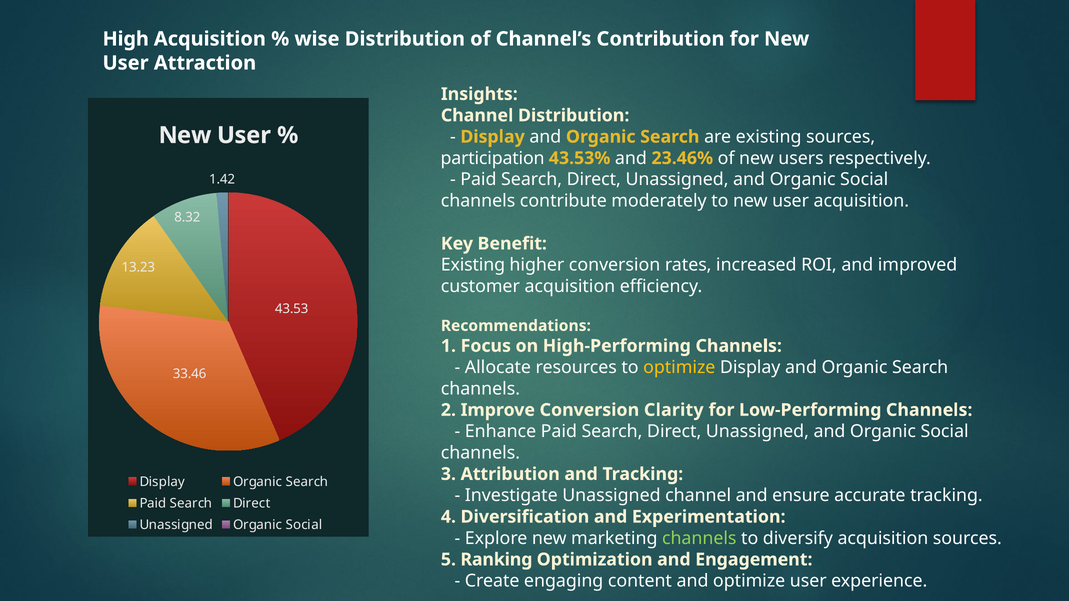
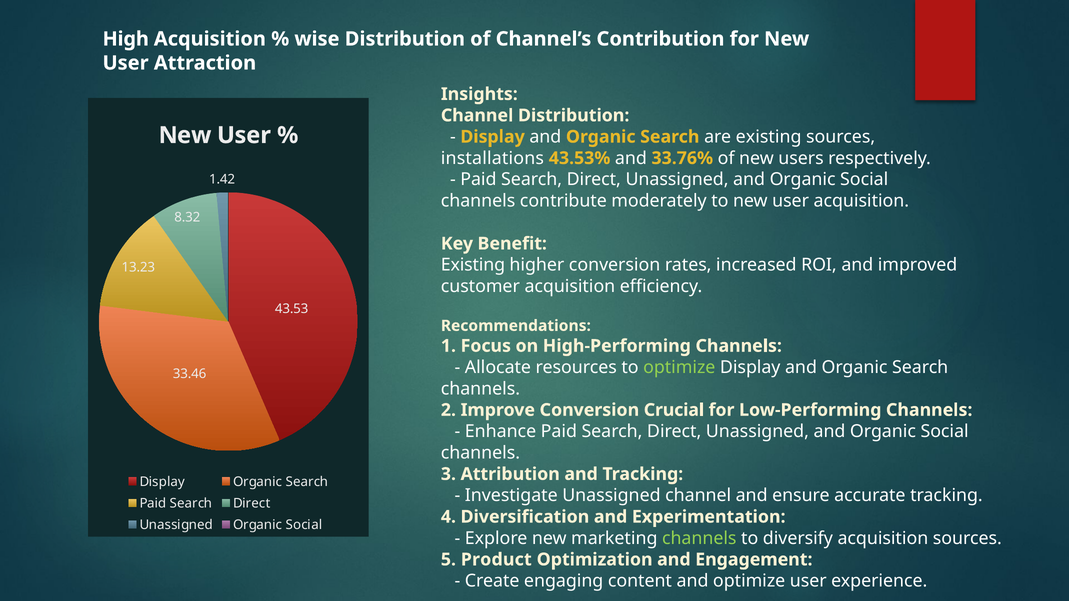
participation: participation -> installations
23.46%: 23.46% -> 33.76%
optimize at (679, 367) colour: yellow -> light green
Clarity: Clarity -> Crucial
Ranking: Ranking -> Product
